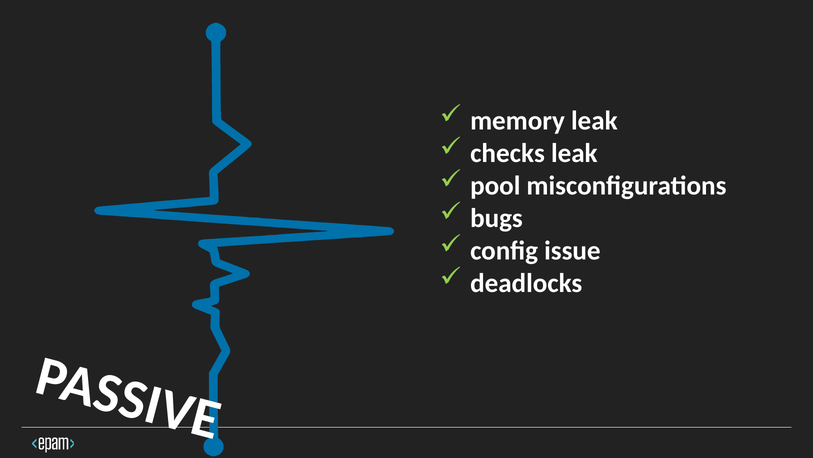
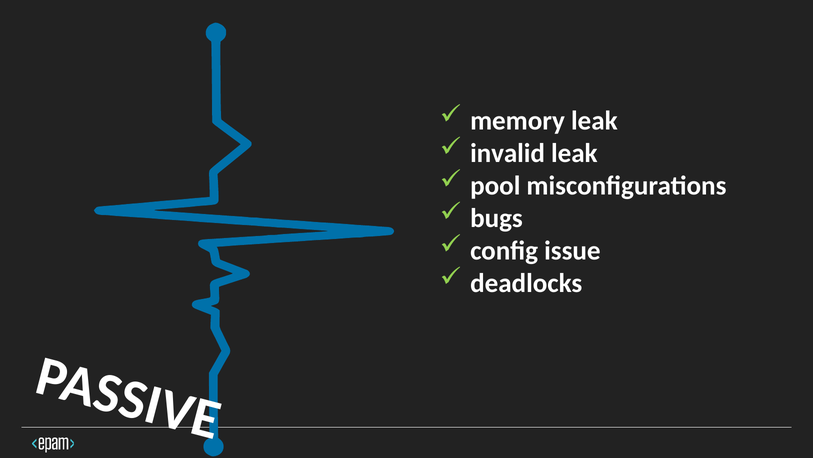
checks: checks -> invalid
